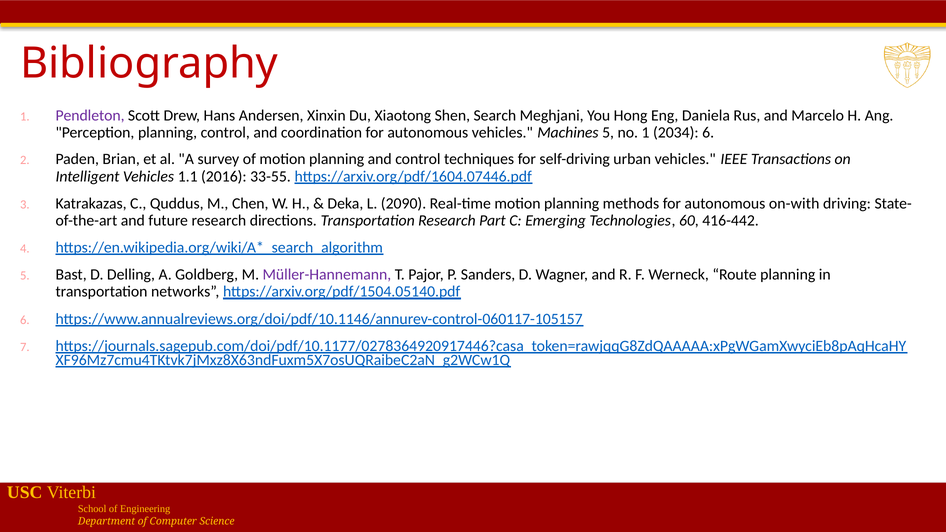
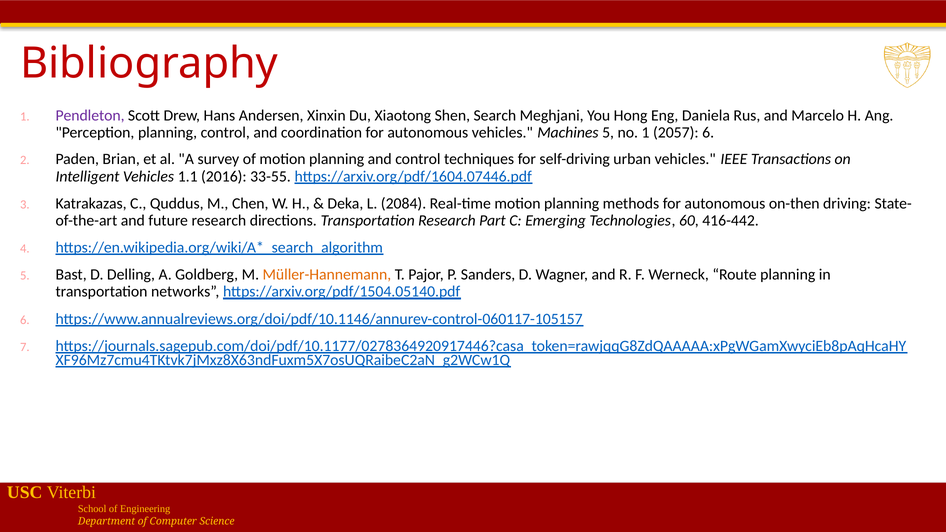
2034: 2034 -> 2057
2090: 2090 -> 2084
on-with: on-with -> on-then
Müller-Hannemann colour: purple -> orange
